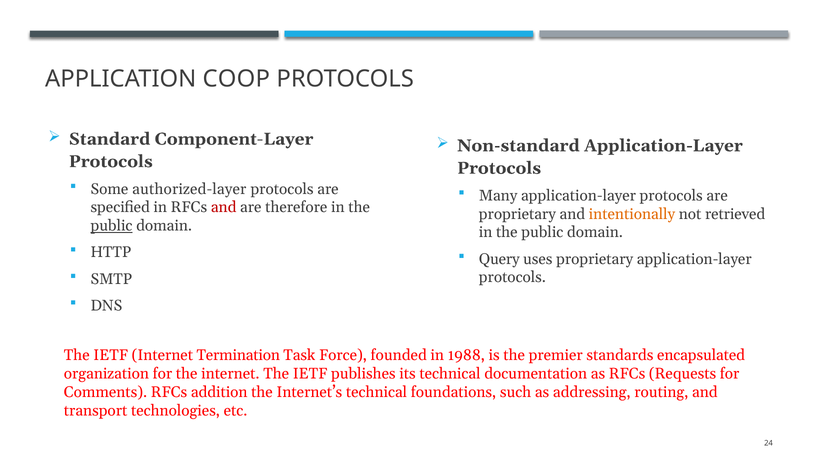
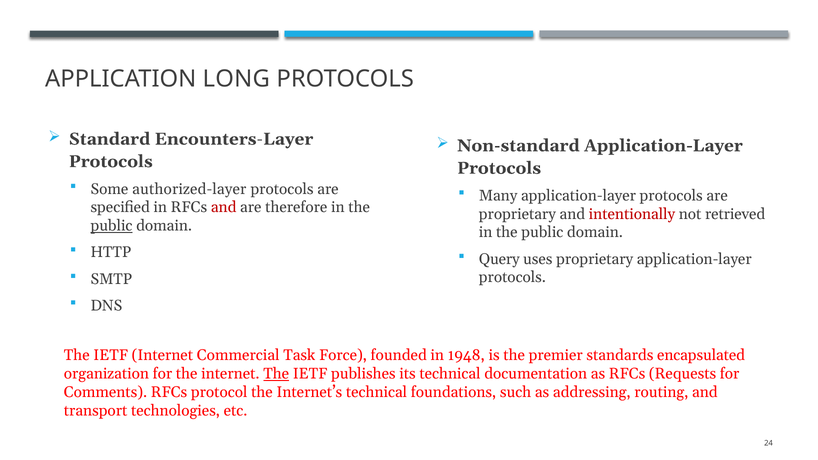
COOP: COOP -> LONG
Component-Layer: Component-Layer -> Encounters-Layer
intentionally colour: orange -> red
Termination: Termination -> Commercial
1988: 1988 -> 1948
The at (276, 374) underline: none -> present
addition: addition -> protocol
